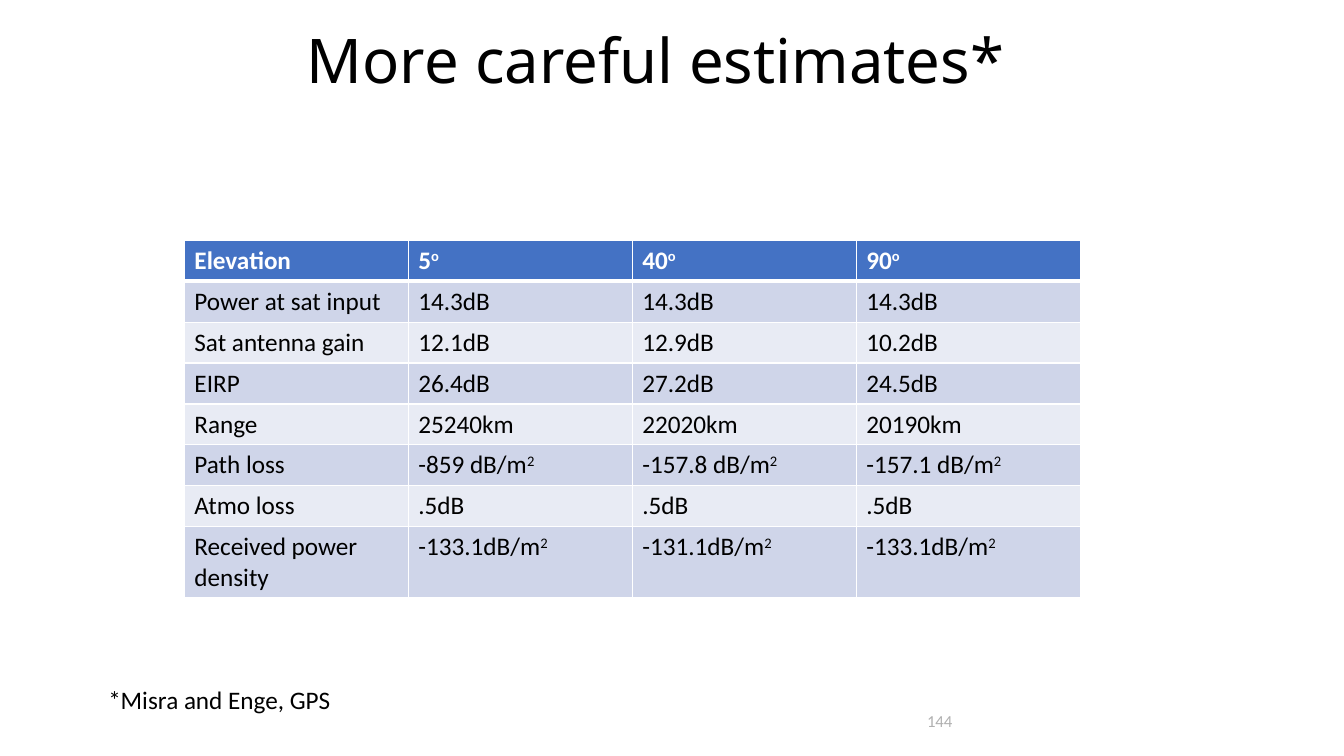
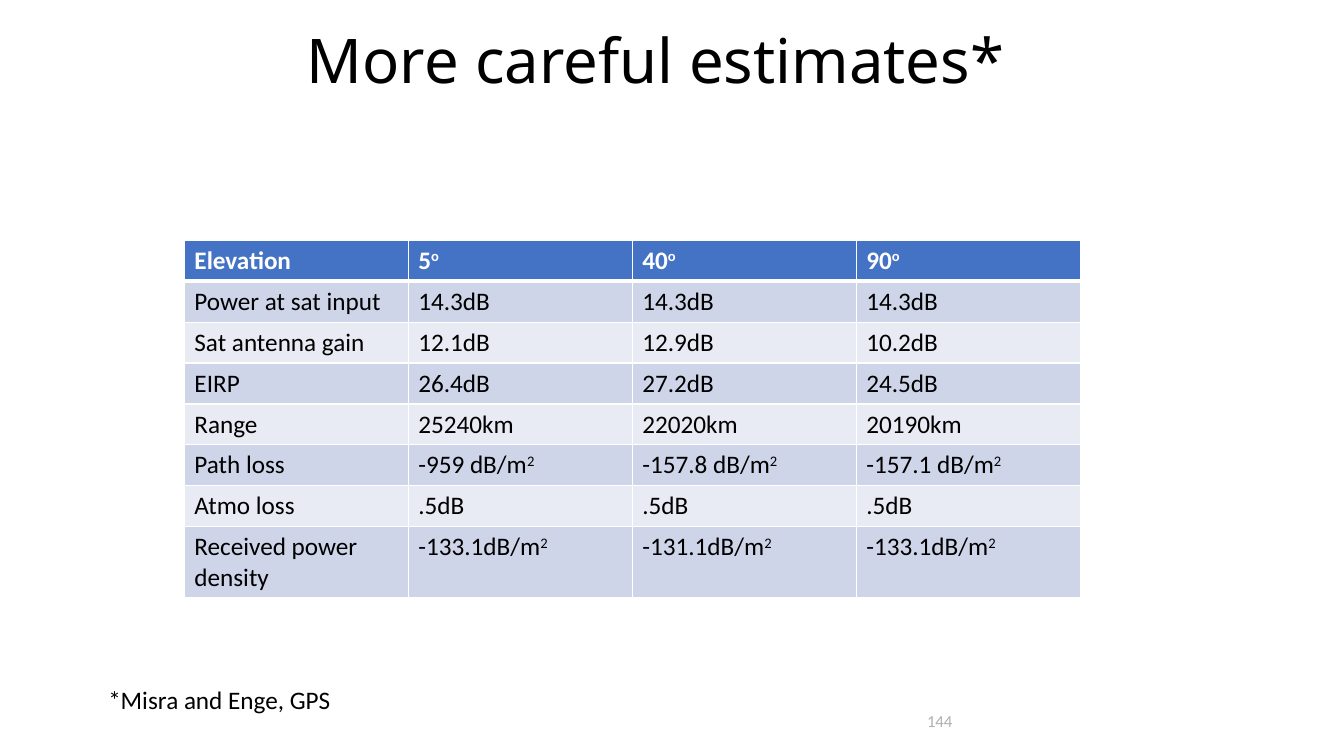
-859: -859 -> -959
